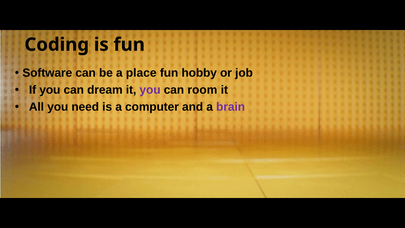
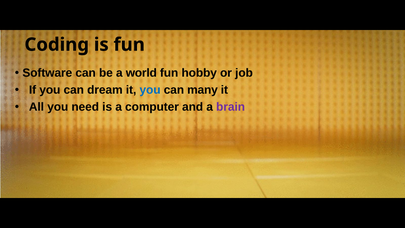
place: place -> world
you at (150, 90) colour: purple -> blue
room: room -> many
